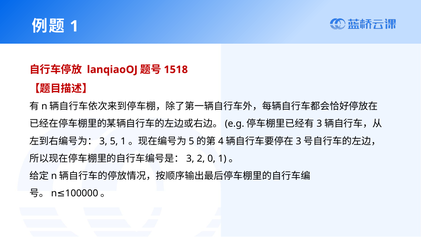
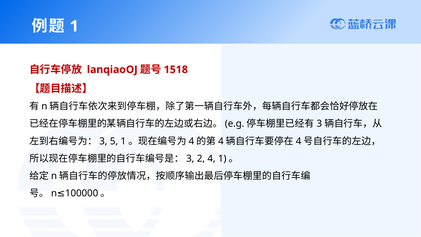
5 at (191, 141): 5 -> 4
3 at (299, 141): 3 -> 4
2 0: 0 -> 4
